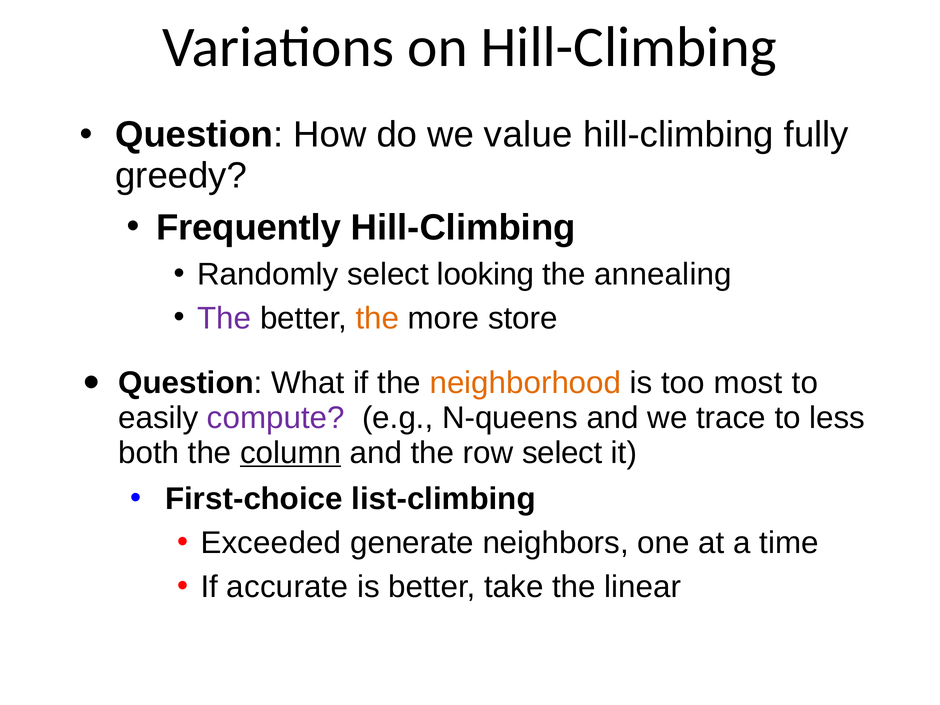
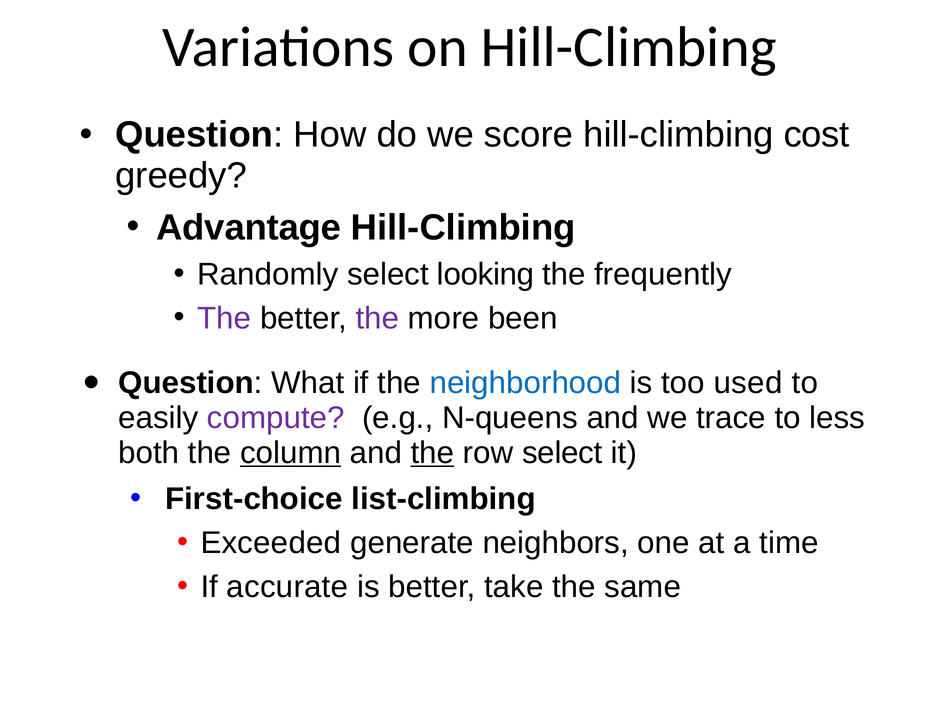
value: value -> score
fully: fully -> cost
Frequently: Frequently -> Advantage
annealing: annealing -> frequently
the at (377, 318) colour: orange -> purple
store: store -> been
neighborhood colour: orange -> blue
most: most -> used
the at (432, 453) underline: none -> present
linear: linear -> same
